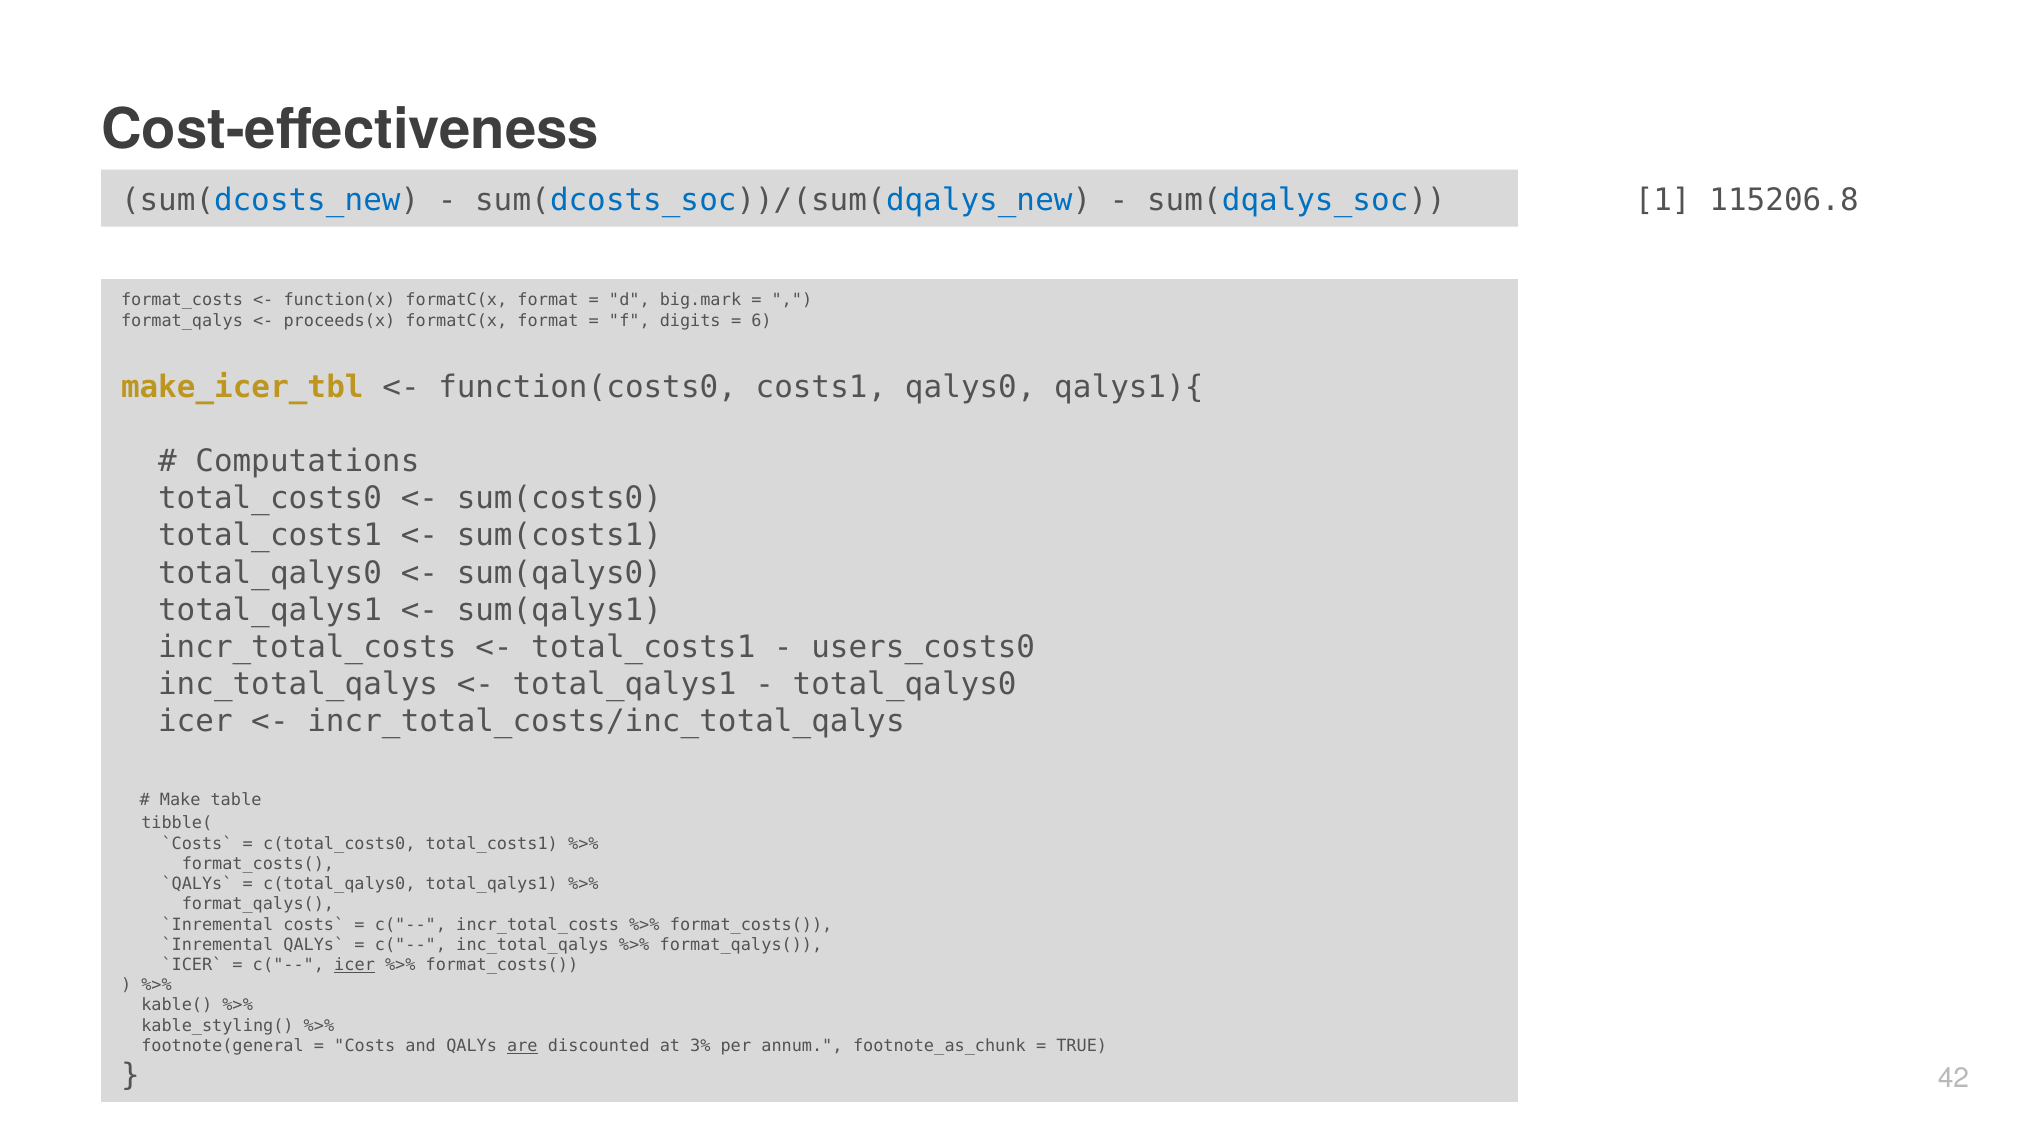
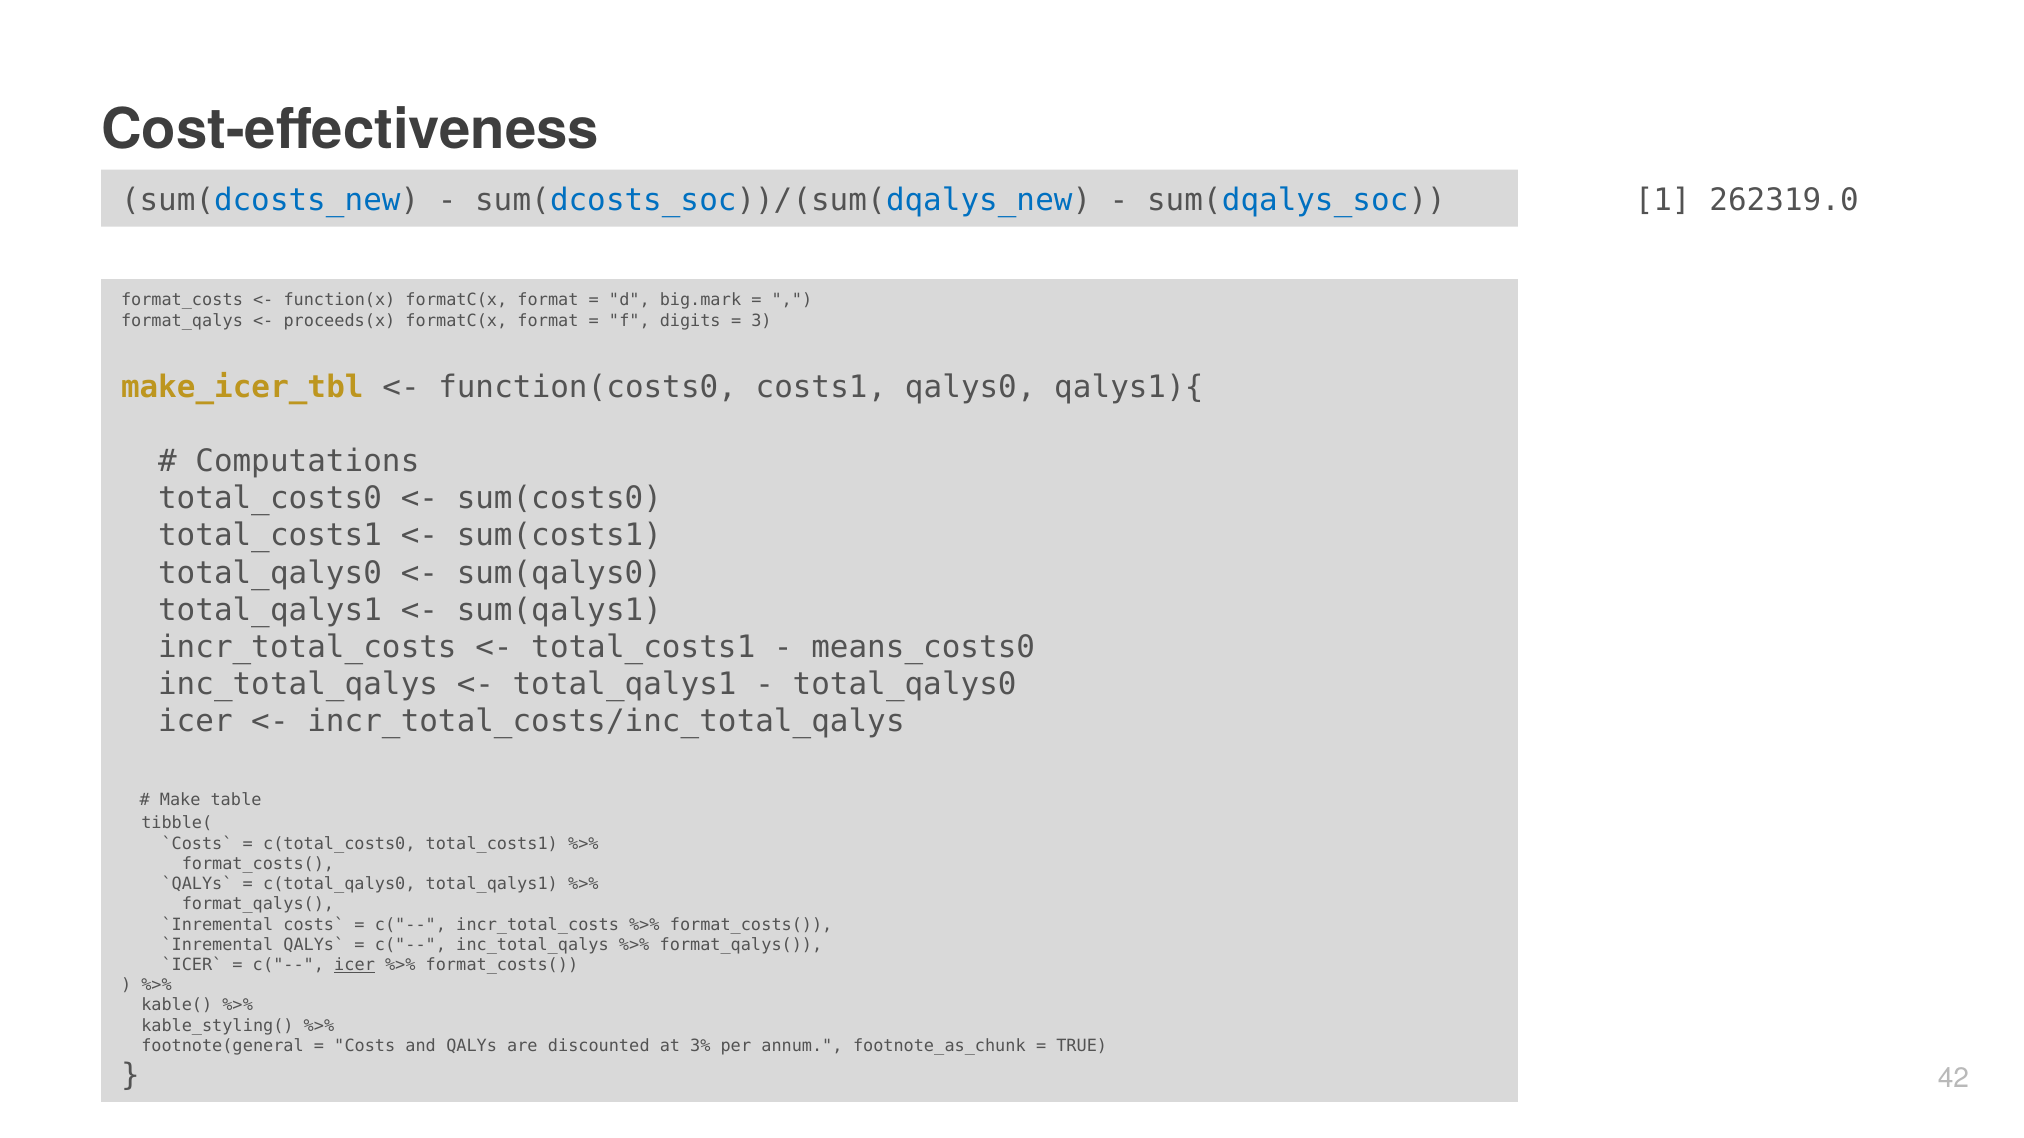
115206.8: 115206.8 -> 262319.0
6: 6 -> 3
users_costs0: users_costs0 -> means_costs0
are underline: present -> none
